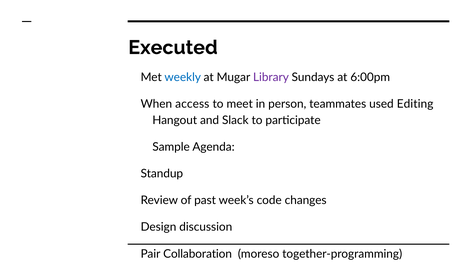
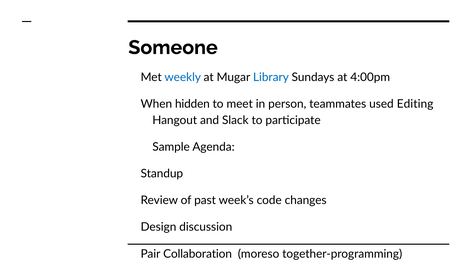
Executed: Executed -> Someone
Library colour: purple -> blue
6:00pm: 6:00pm -> 4:00pm
access: access -> hidden
